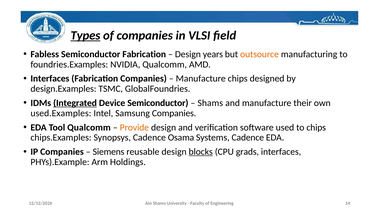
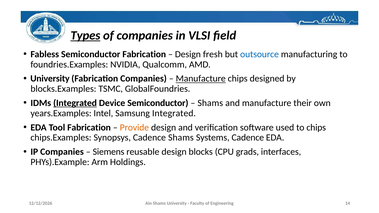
years: years -> fresh
outsource colour: orange -> blue
Interfaces at (50, 79): Interfaces -> University
Manufacture at (201, 79) underline: none -> present
design.Examples: design.Examples -> blocks.Examples
used.Examples: used.Examples -> years.Examples
Samsung Companies: Companies -> Integrated
Tool Qualcomm: Qualcomm -> Fabrication
Cadence Osama: Osama -> Shams
blocks underline: present -> none
